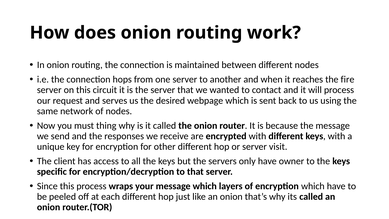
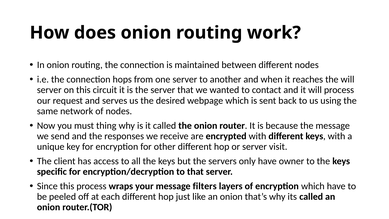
the fire: fire -> will
message which: which -> filters
